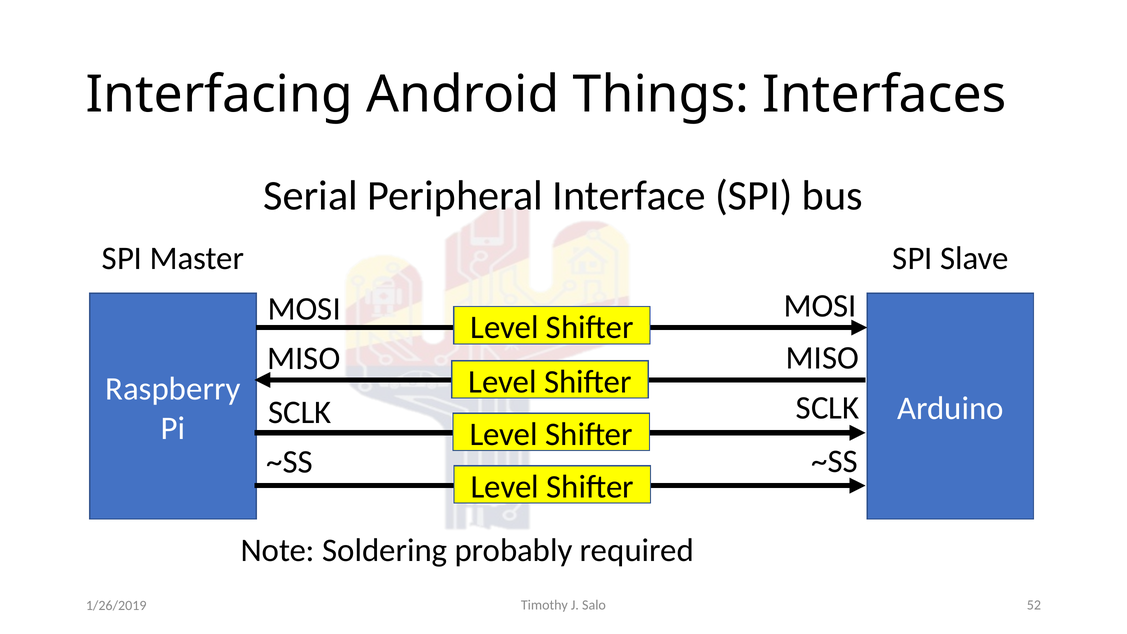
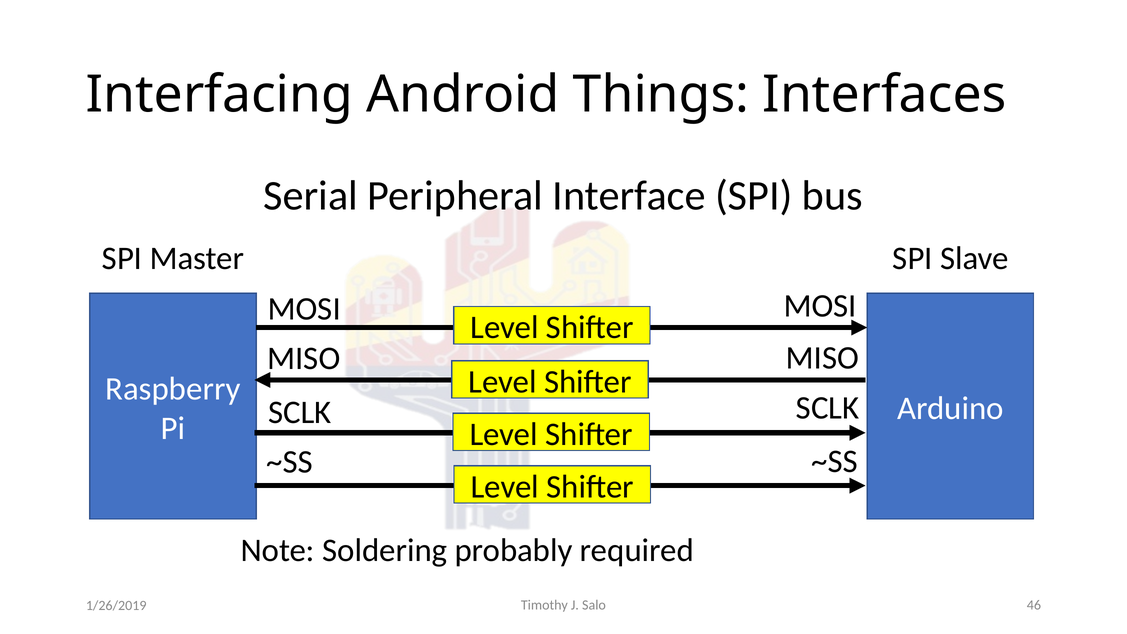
52: 52 -> 46
